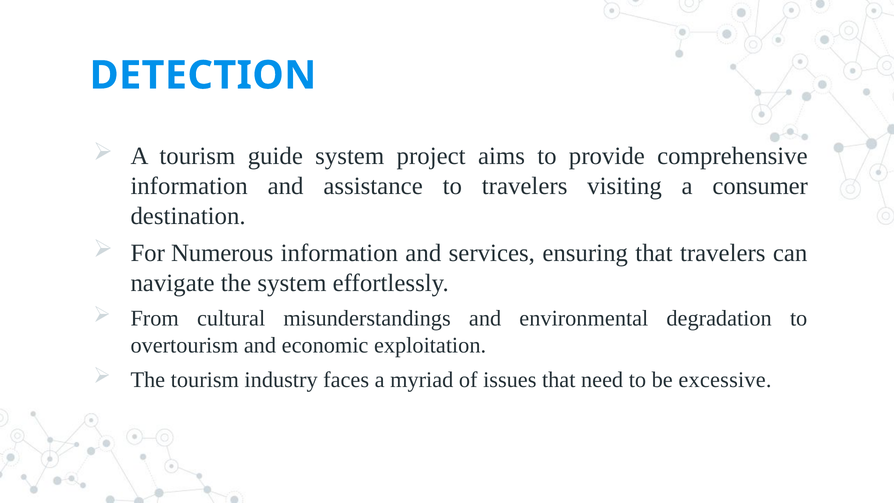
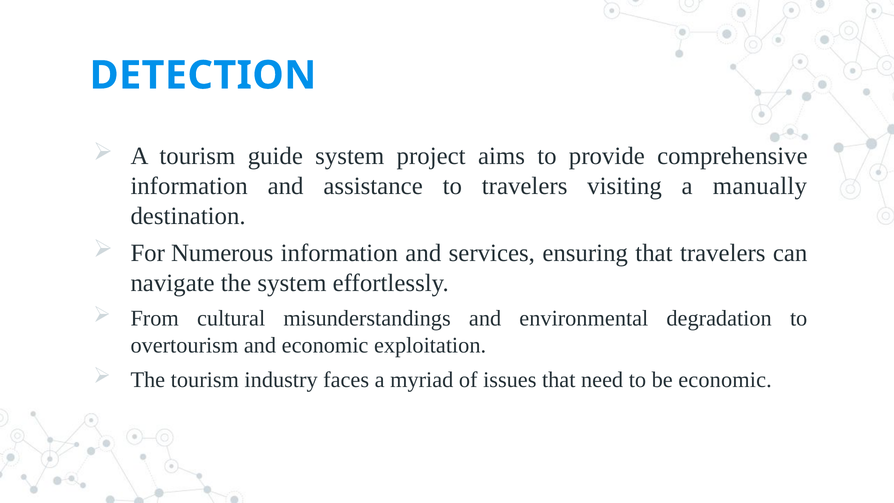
consumer: consumer -> manually
be excessive: excessive -> economic
